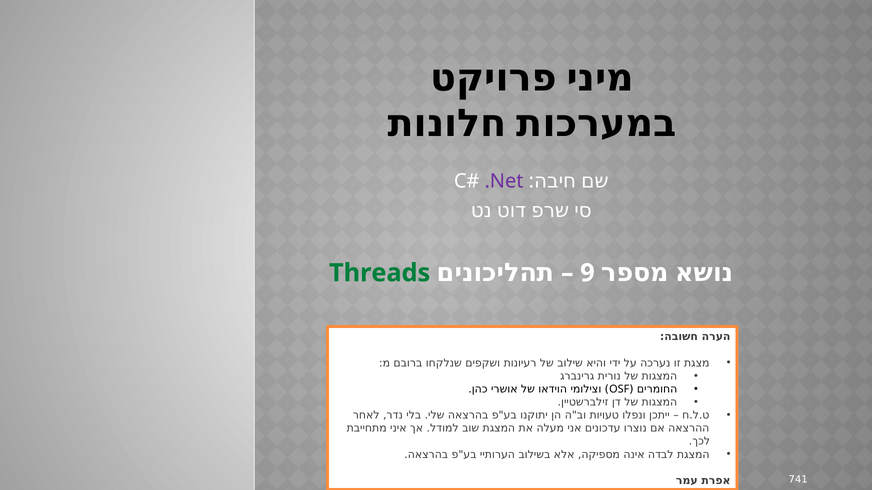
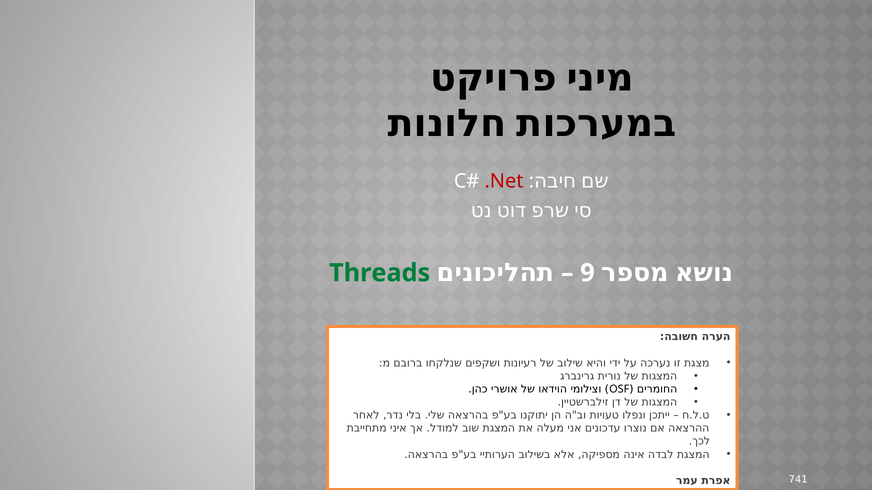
.Net colour: purple -> red
